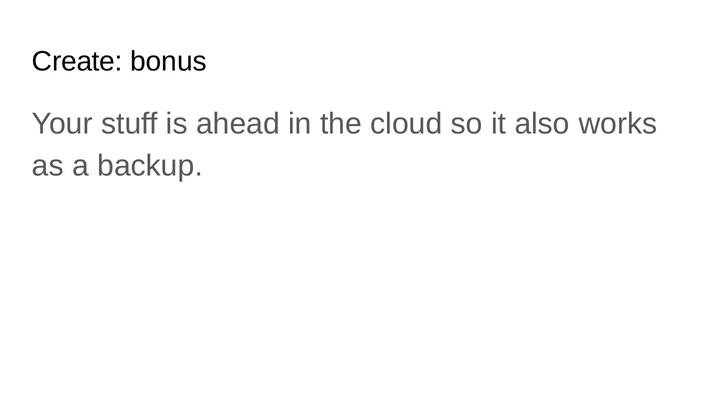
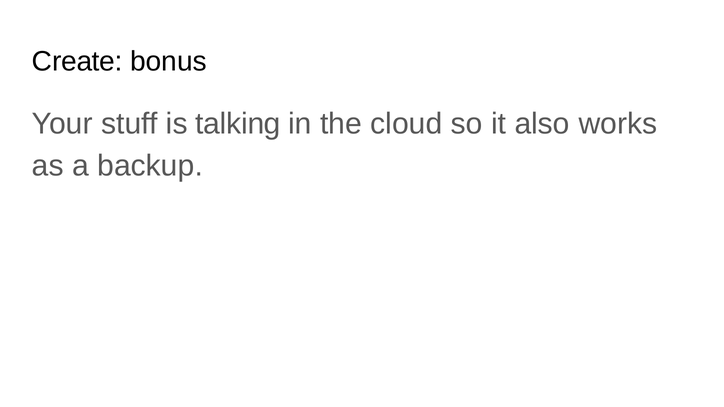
ahead: ahead -> talking
